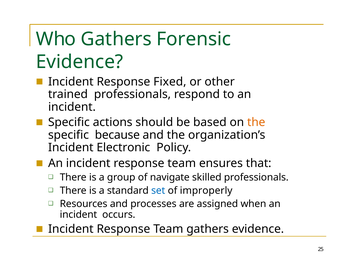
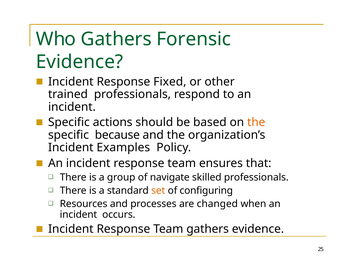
Electronic: Electronic -> Examples
set colour: blue -> orange
improperly: improperly -> configuring
assigned: assigned -> changed
